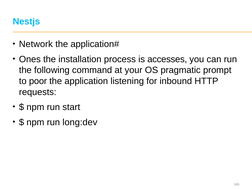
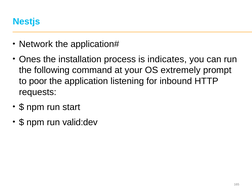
accesses: accesses -> indicates
pragmatic: pragmatic -> extremely
long:dev: long:dev -> valid:dev
